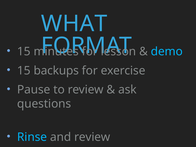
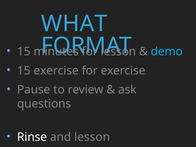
15 backups: backups -> exercise
Rinse colour: light blue -> white
and review: review -> lesson
